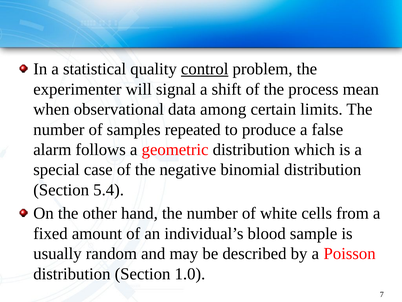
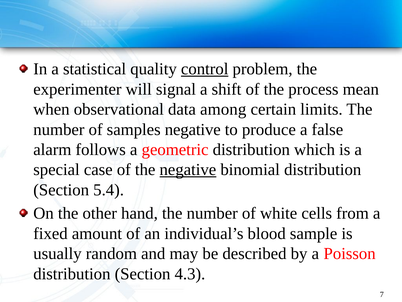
samples repeated: repeated -> negative
negative at (188, 170) underline: none -> present
1.0: 1.0 -> 4.3
